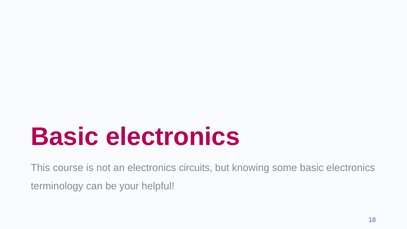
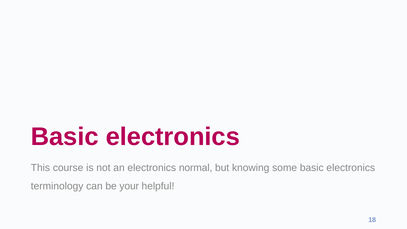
circuits: circuits -> normal
